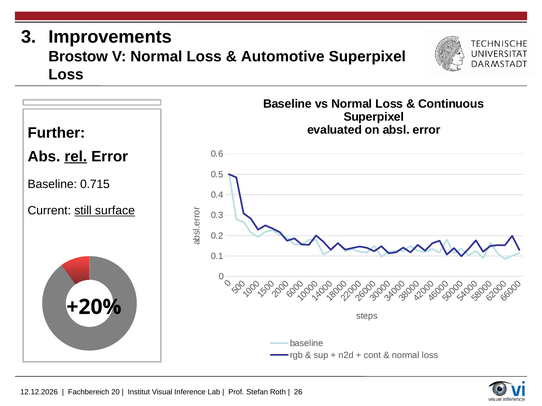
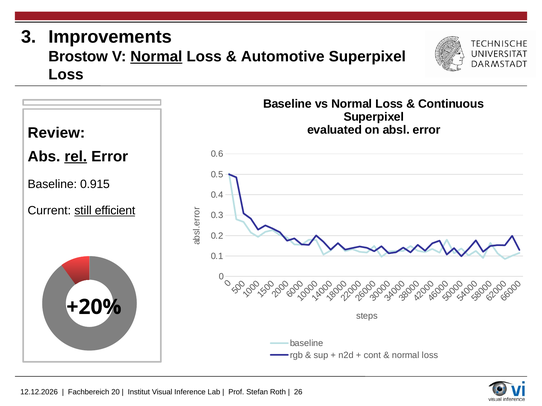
Normal at (156, 57) underline: none -> present
Further: Further -> Review
0.715: 0.715 -> 0.915
surface: surface -> efficient
